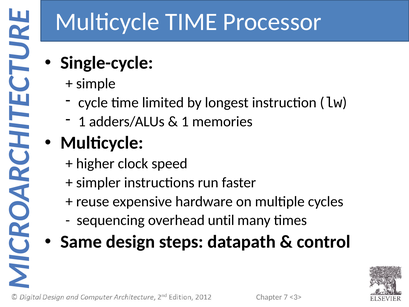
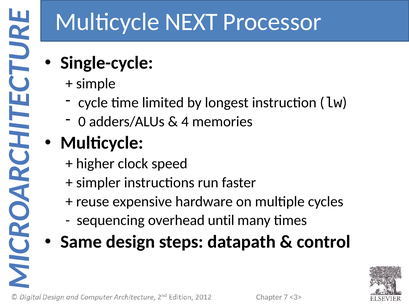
Multicycle TIME: TIME -> NEXT
1 at (82, 121): 1 -> 0
1 at (185, 121): 1 -> 4
